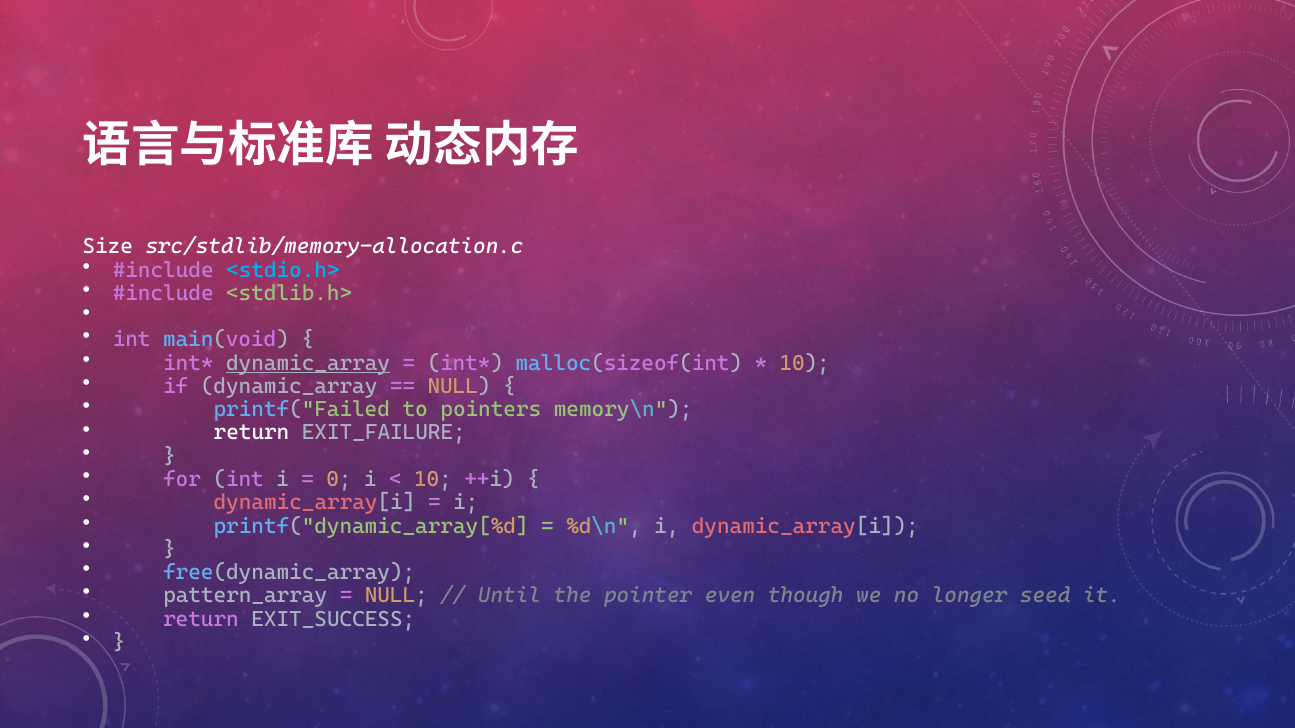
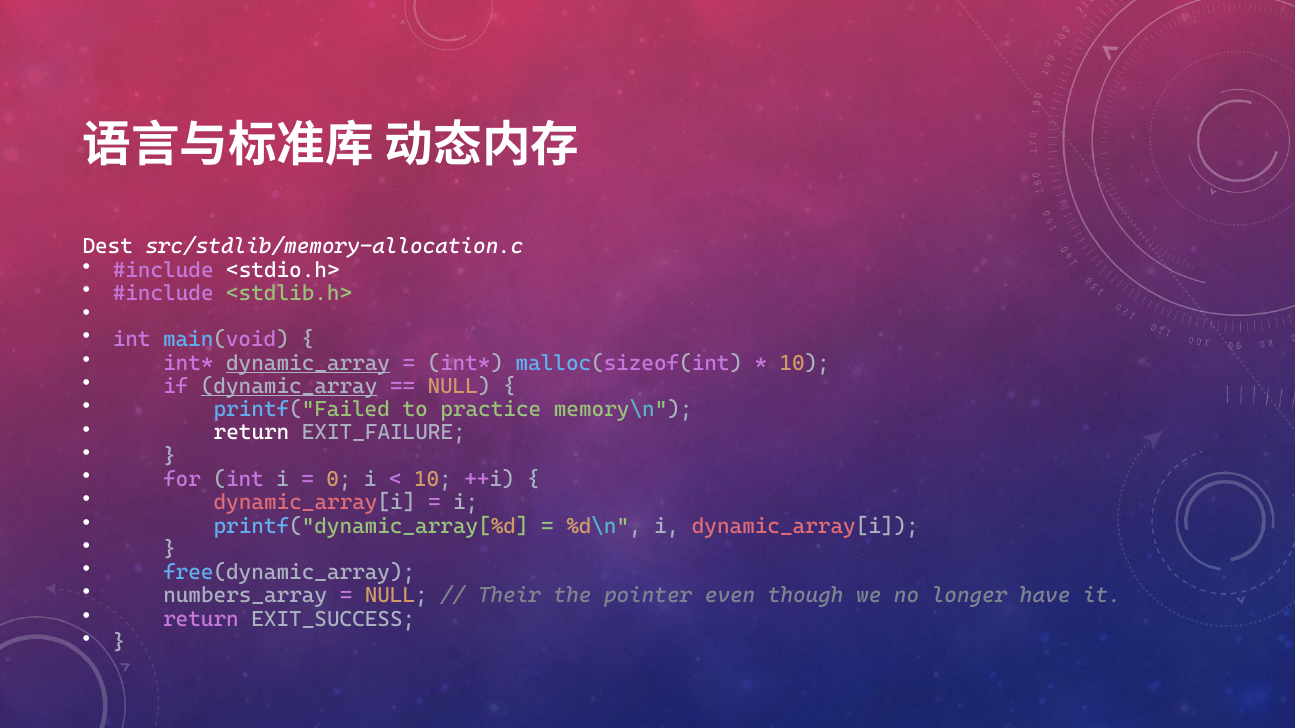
Size: Size -> Dest
<stdio.h> colour: light blue -> white
dynamic_array at (289, 387) underline: none -> present
pointers: pointers -> practice
pattern_array: pattern_array -> numbers_array
Until: Until -> Their
seed: seed -> have
